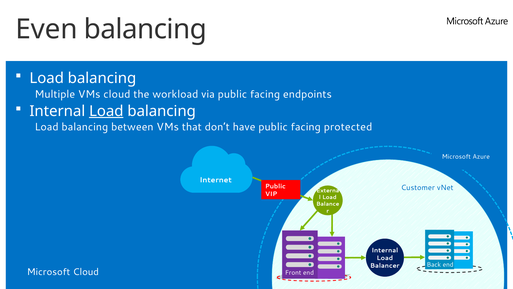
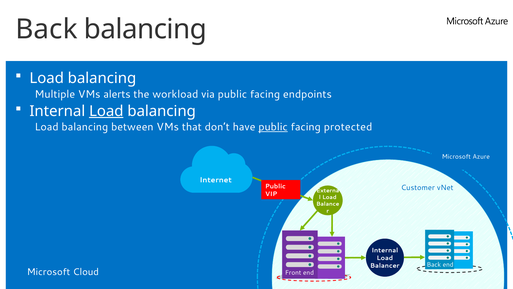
Even at (47, 29): Even -> Back
VMs cloud: cloud -> alerts
public at (273, 127) underline: none -> present
